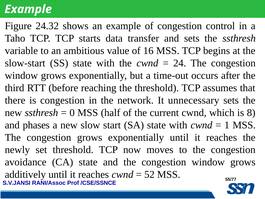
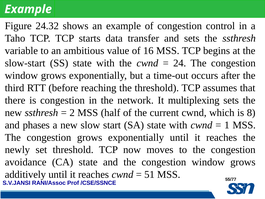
unnecessary: unnecessary -> multiplexing
0: 0 -> 2
52: 52 -> 51
